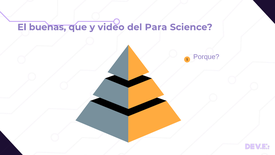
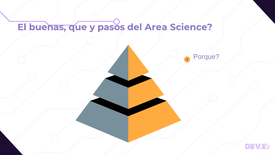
video: video -> pasos
Para: Para -> Area
